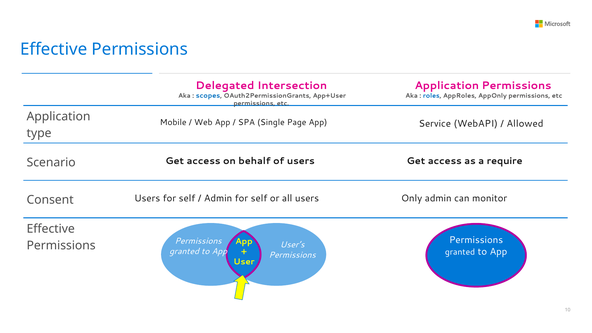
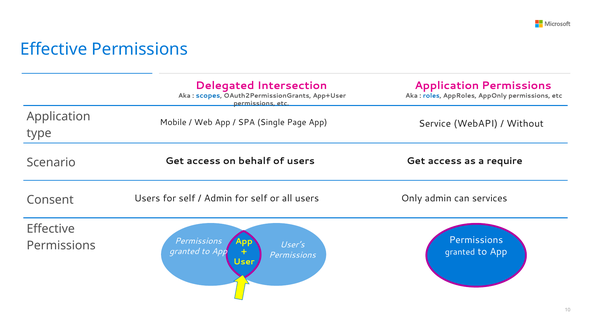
Allowed: Allowed -> Without
monitor: monitor -> services
